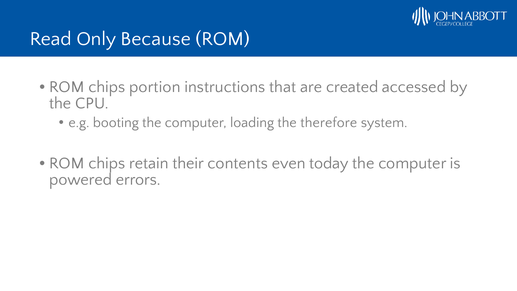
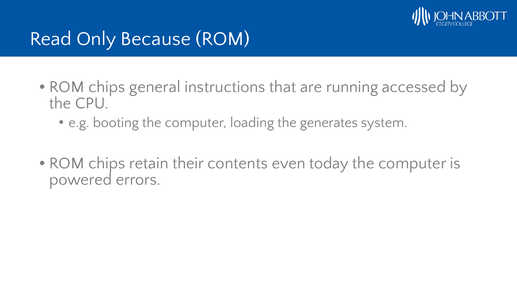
portion: portion -> general
created: created -> running
therefore: therefore -> generates
